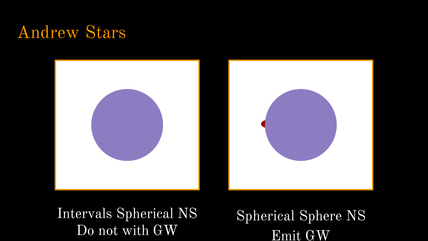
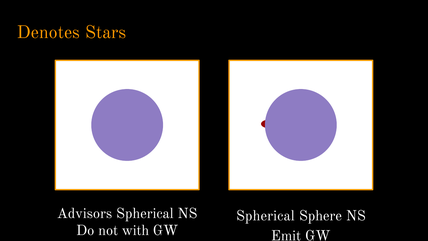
Andrew: Andrew -> Denotes
Intervals: Intervals -> Advisors
